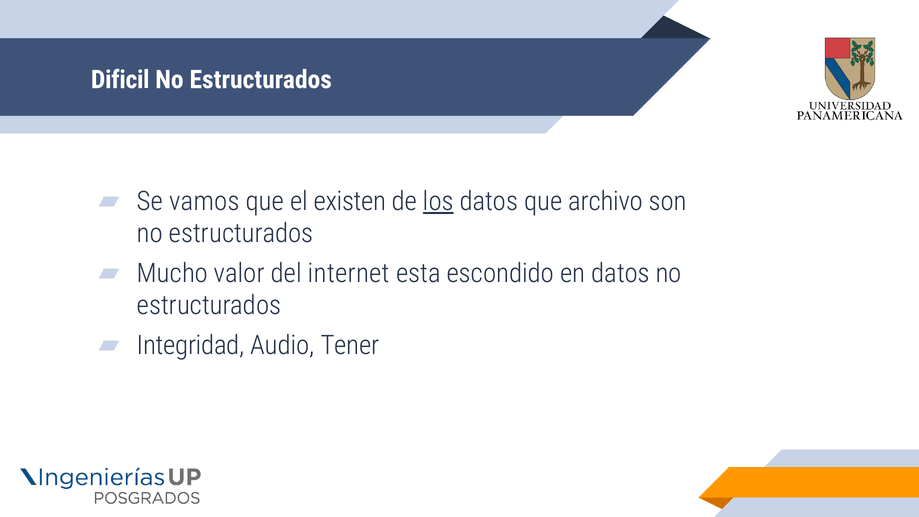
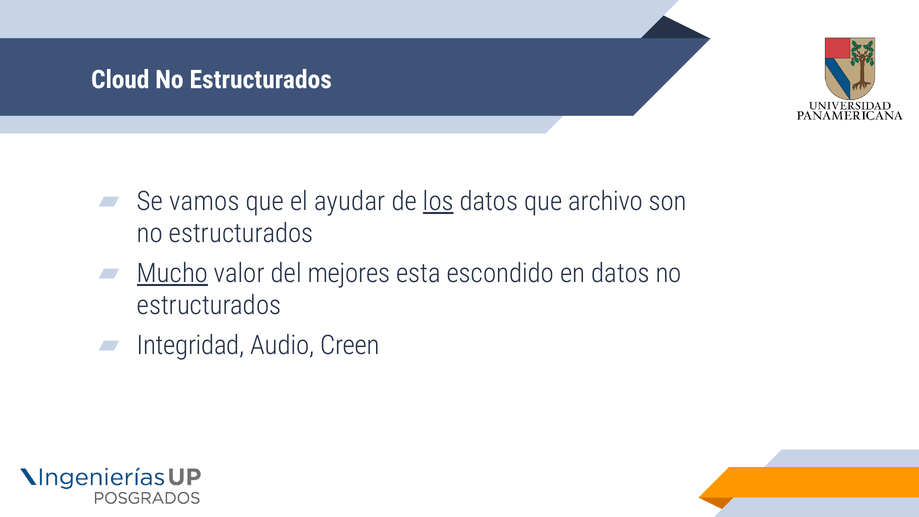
Dificil: Dificil -> Cloud
existen: existen -> ayudar
Mucho underline: none -> present
internet: internet -> mejores
Tener: Tener -> Creen
